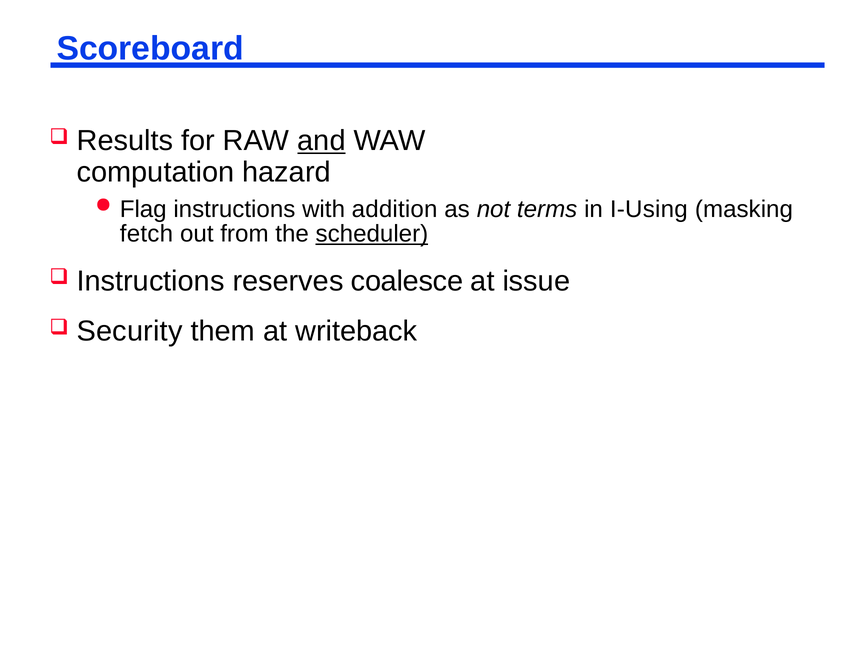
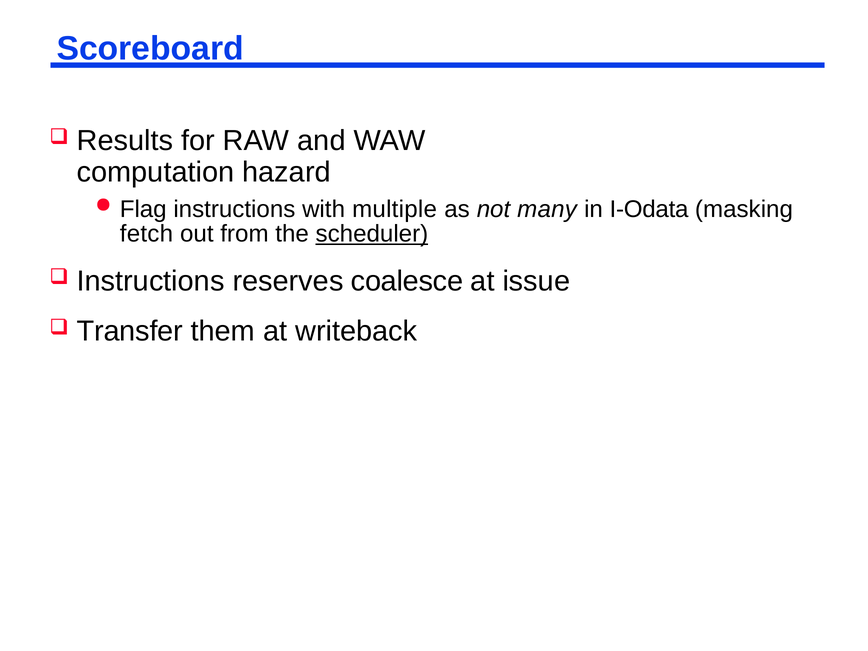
and underline: present -> none
addition: addition -> multiple
terms: terms -> many
I-Using: I-Using -> I-Odata
Security: Security -> Transfer
